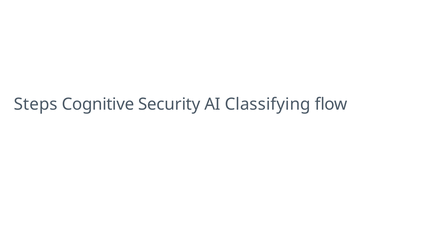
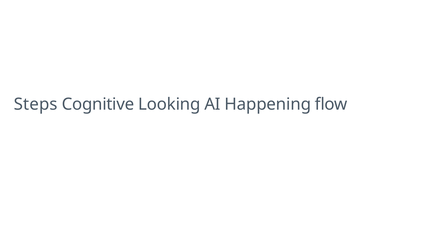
Security: Security -> Looking
Classifying: Classifying -> Happening
